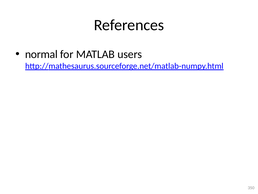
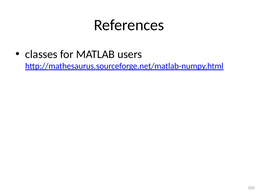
normal: normal -> classes
